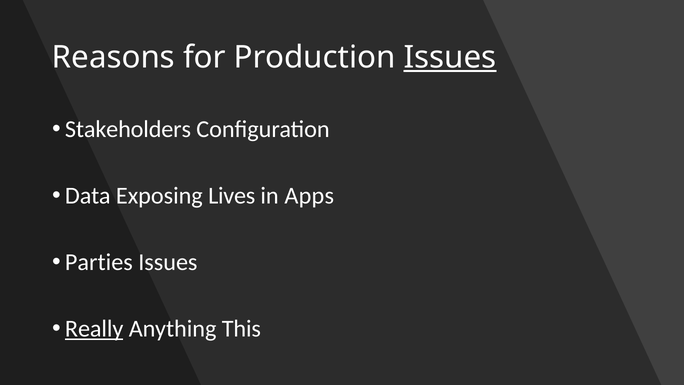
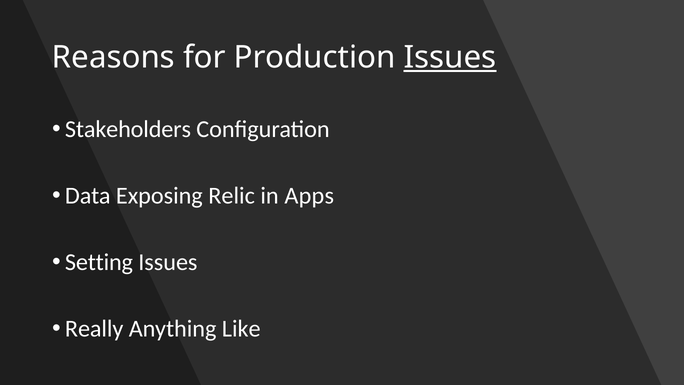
Lives: Lives -> Relic
Parties: Parties -> Setting
Really underline: present -> none
This: This -> Like
